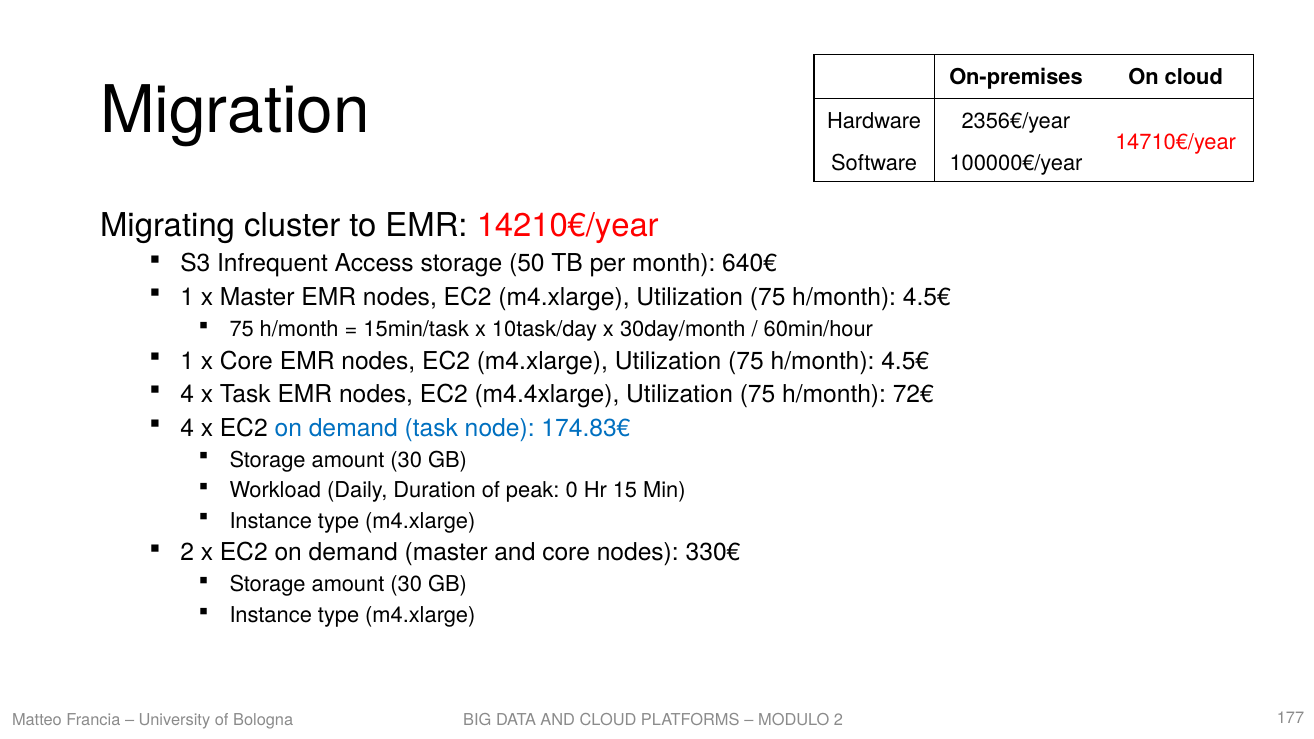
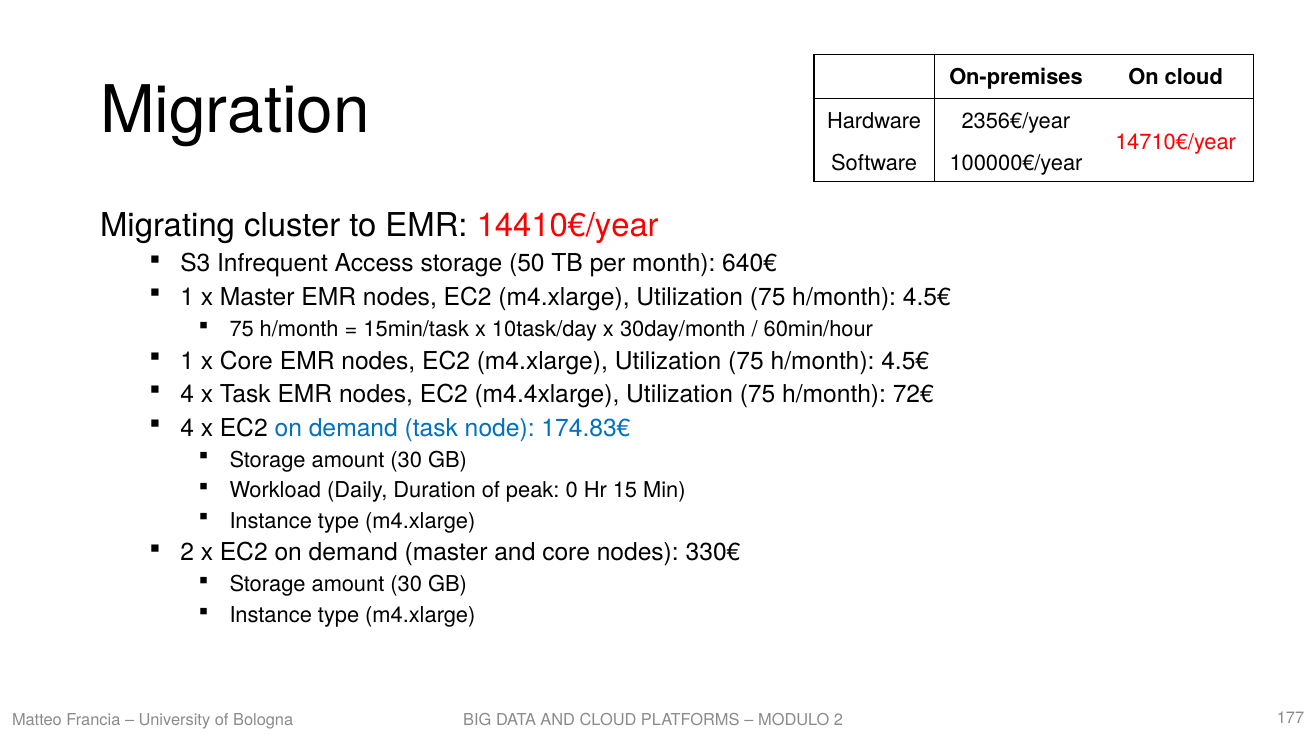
14210€/year: 14210€/year -> 14410€/year
